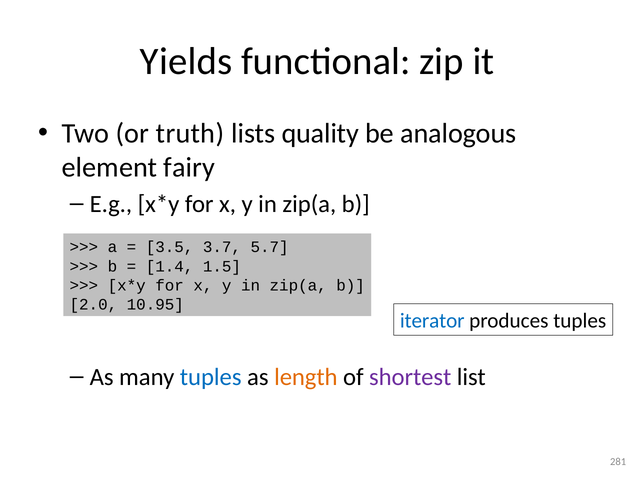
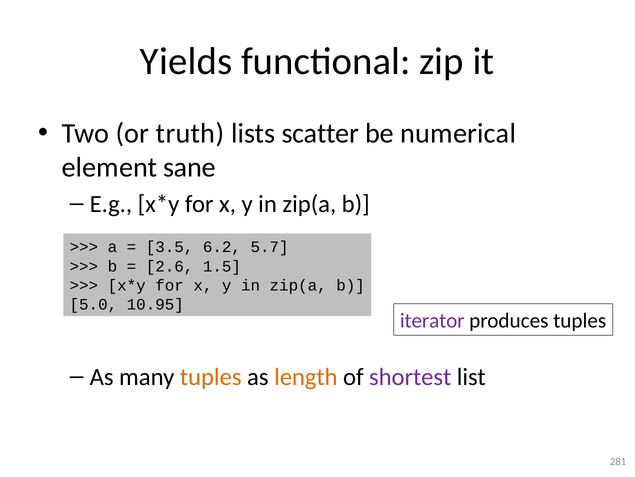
quality: quality -> scatter
analogous: analogous -> numerical
fairy: fairy -> sane
3.7: 3.7 -> 6.2
1.4: 1.4 -> 2.6
2.0: 2.0 -> 5.0
iterator colour: blue -> purple
tuples at (211, 377) colour: blue -> orange
